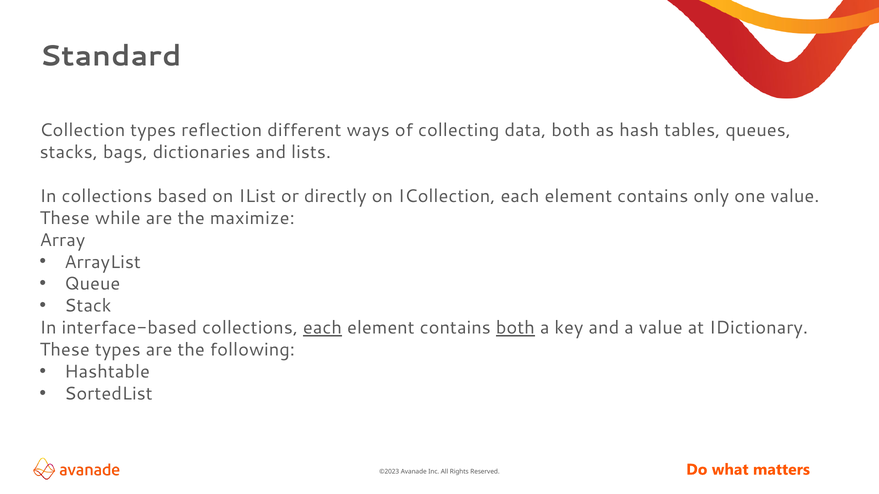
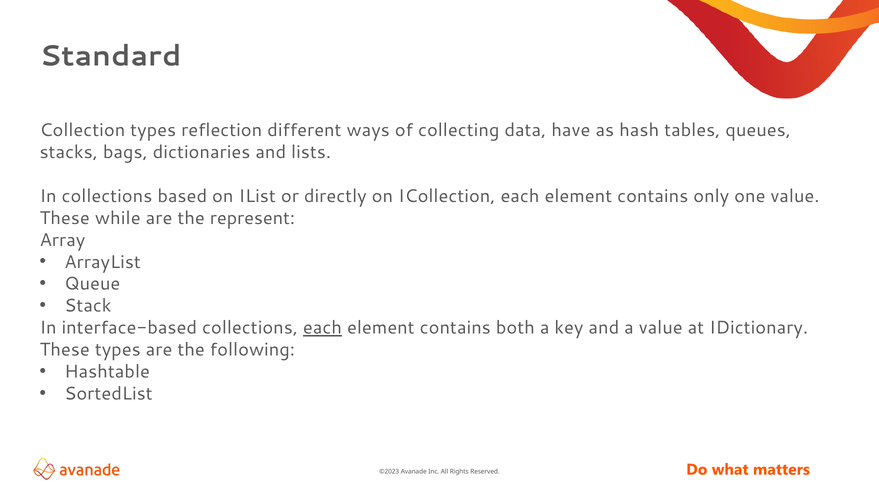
data both: both -> have
maximize: maximize -> represent
both at (515, 328) underline: present -> none
